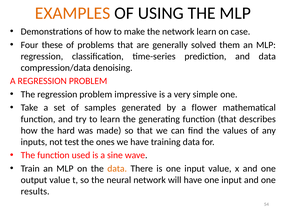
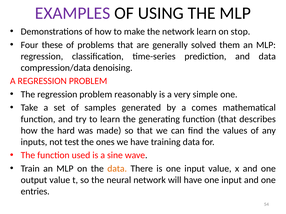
EXAMPLES colour: orange -> purple
case: case -> stop
impressive: impressive -> reasonably
flower: flower -> comes
results: results -> entries
